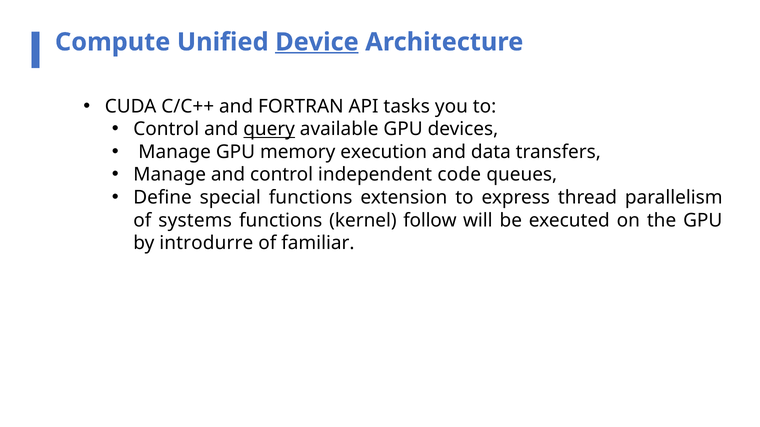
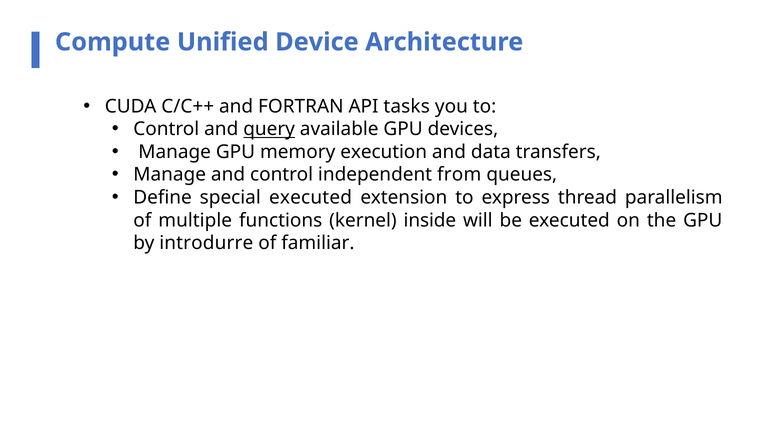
Device underline: present -> none
code: code -> from
special functions: functions -> executed
systems: systems -> multiple
follow: follow -> inside
